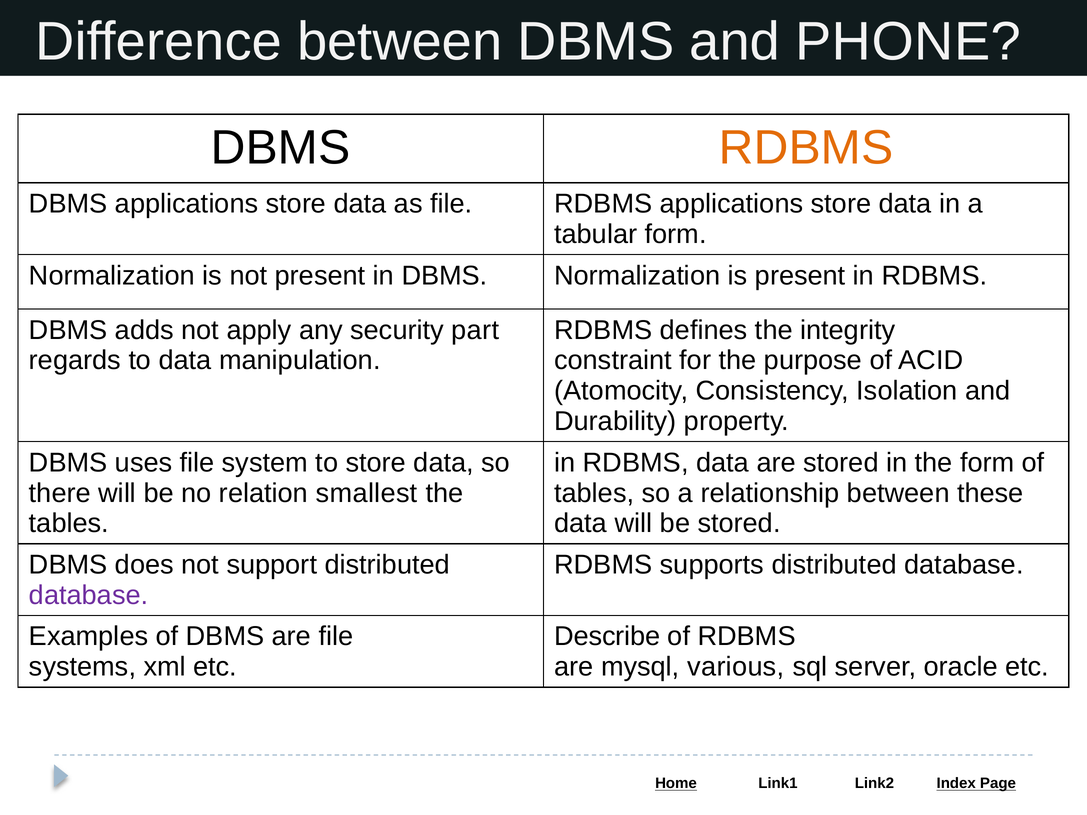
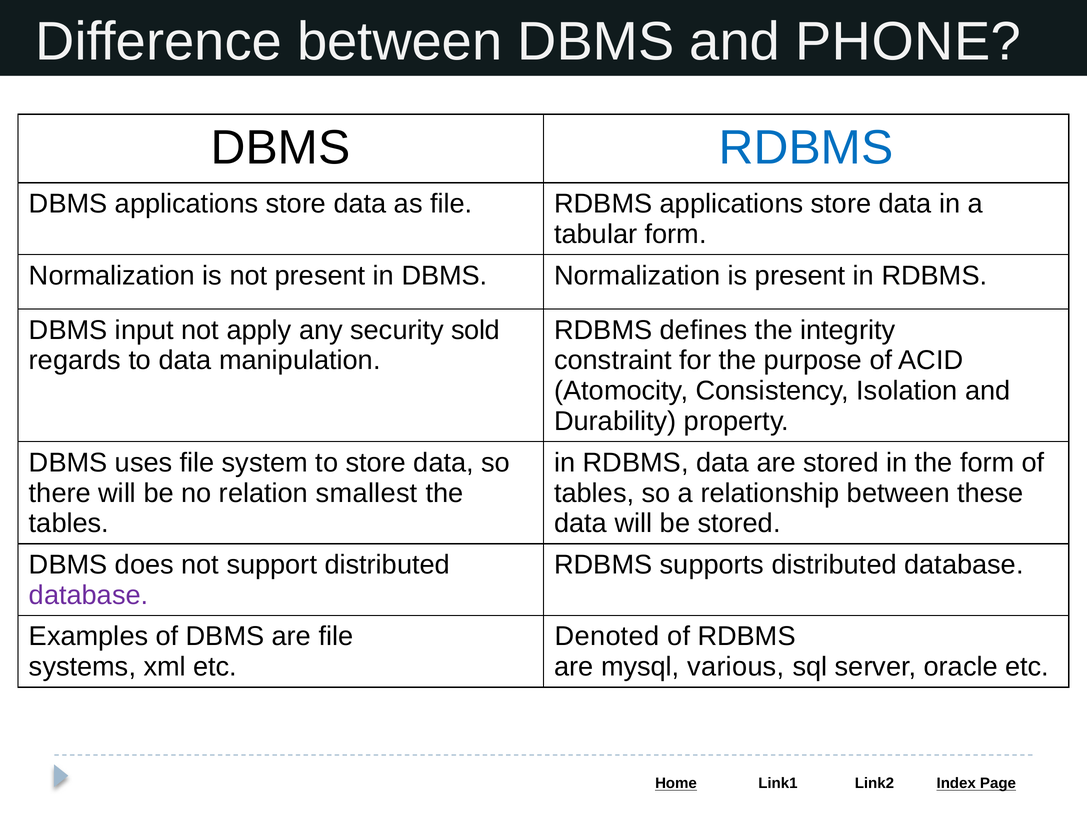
RDBMS at (806, 148) colour: orange -> blue
adds: adds -> input
part: part -> sold
Describe: Describe -> Denoted
